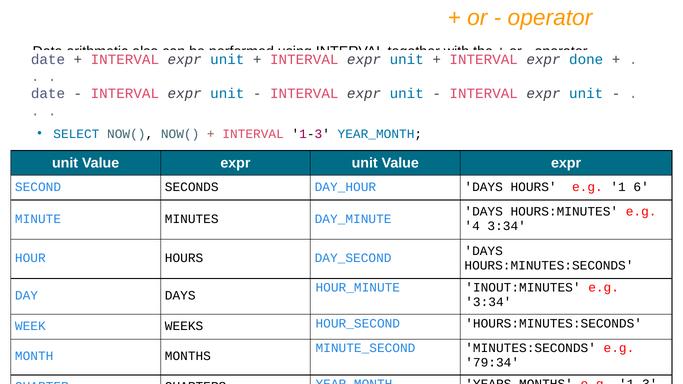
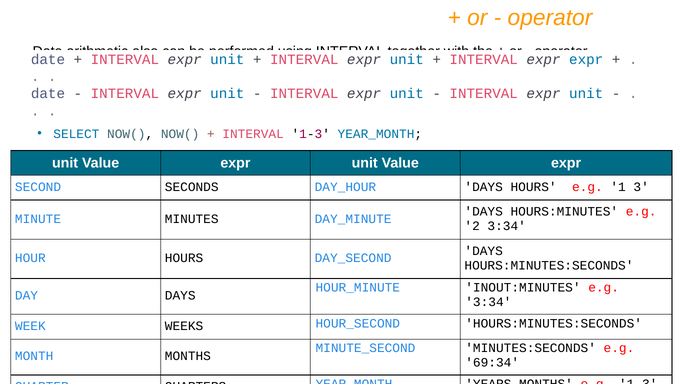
expr done: done -> expr
6: 6 -> 3
4: 4 -> 2
79:34: 79:34 -> 69:34
